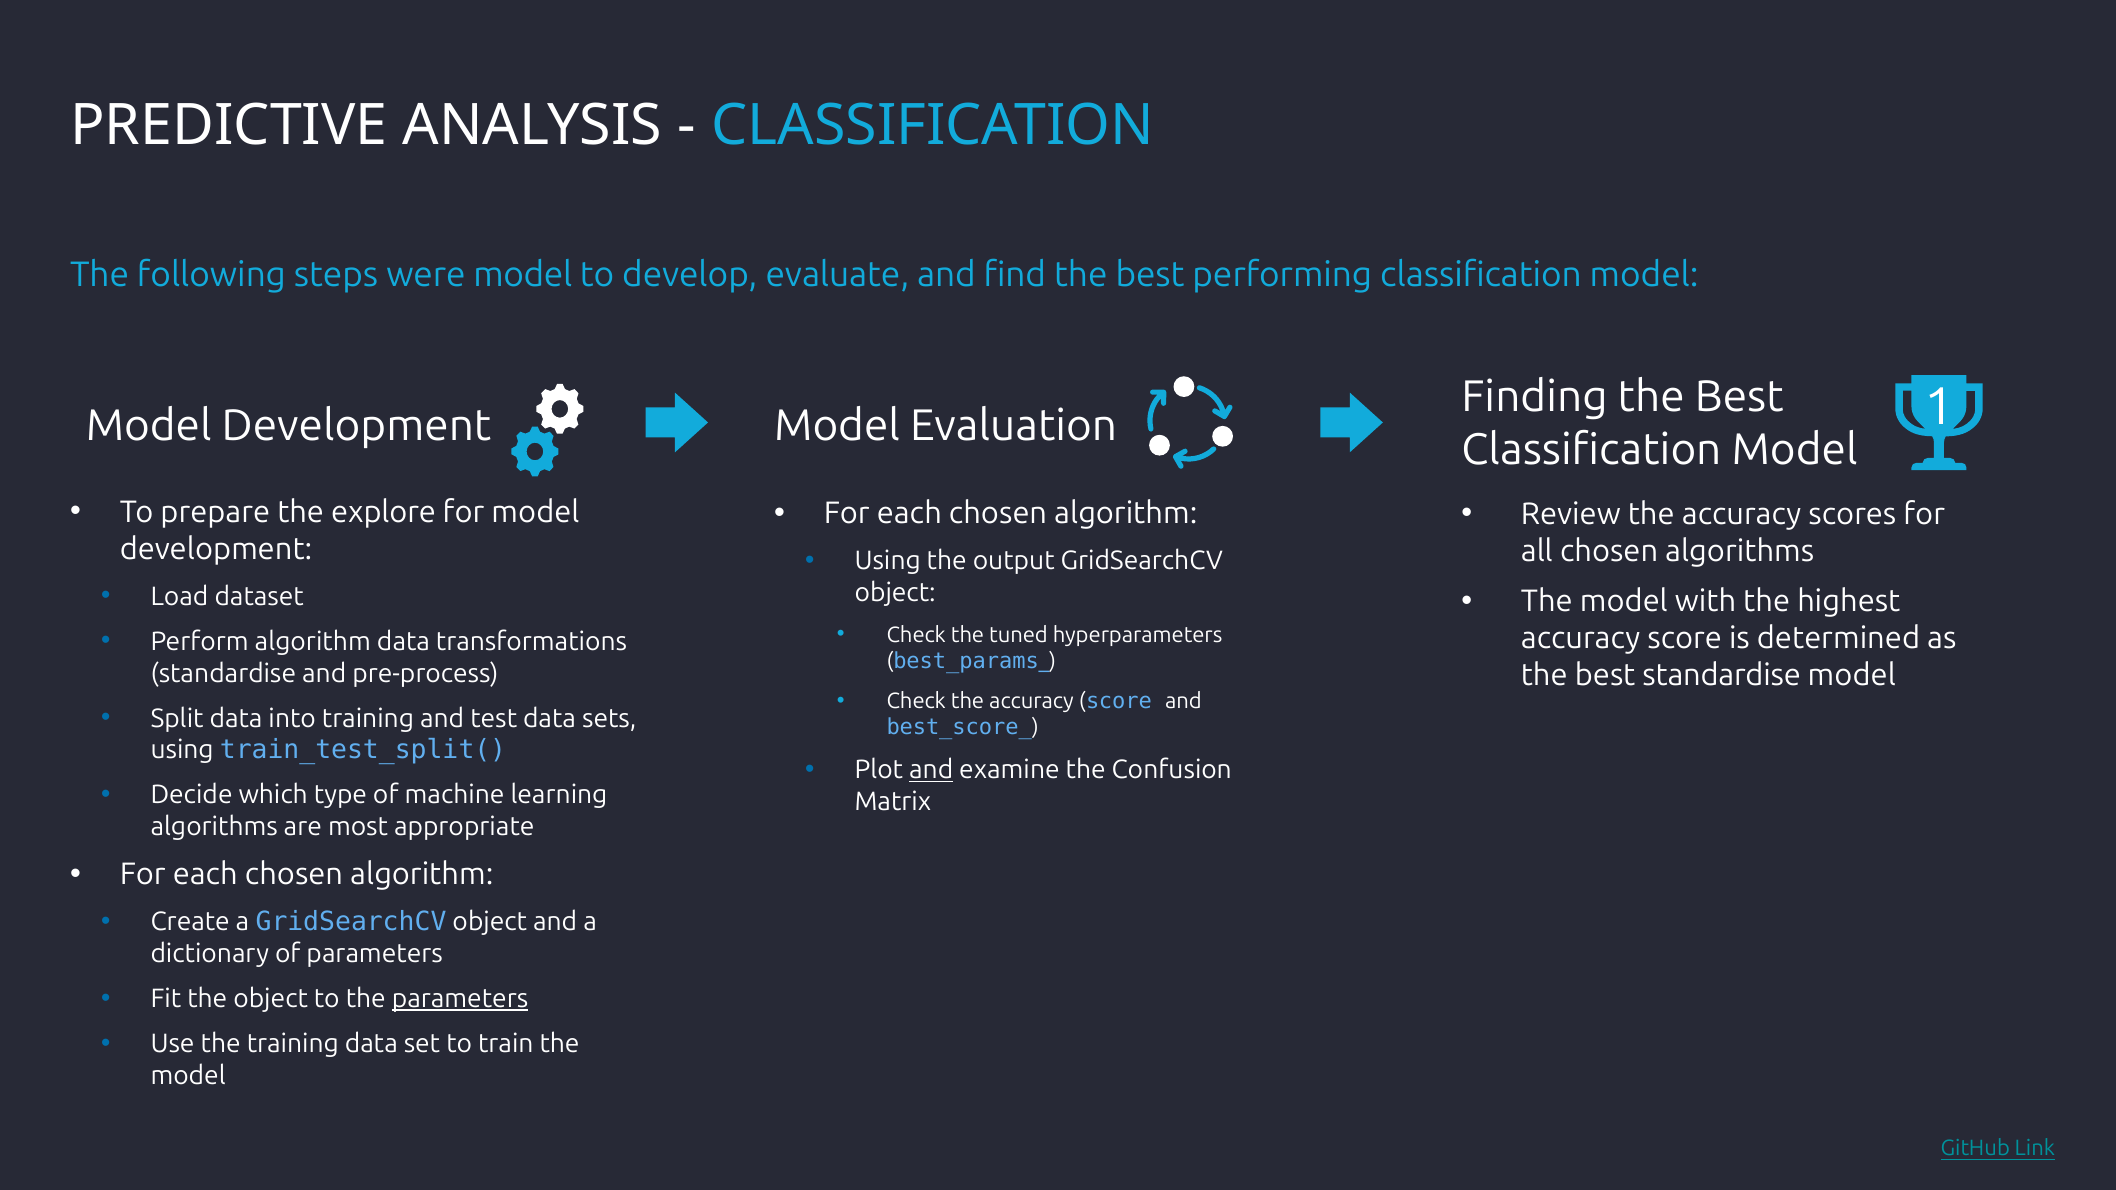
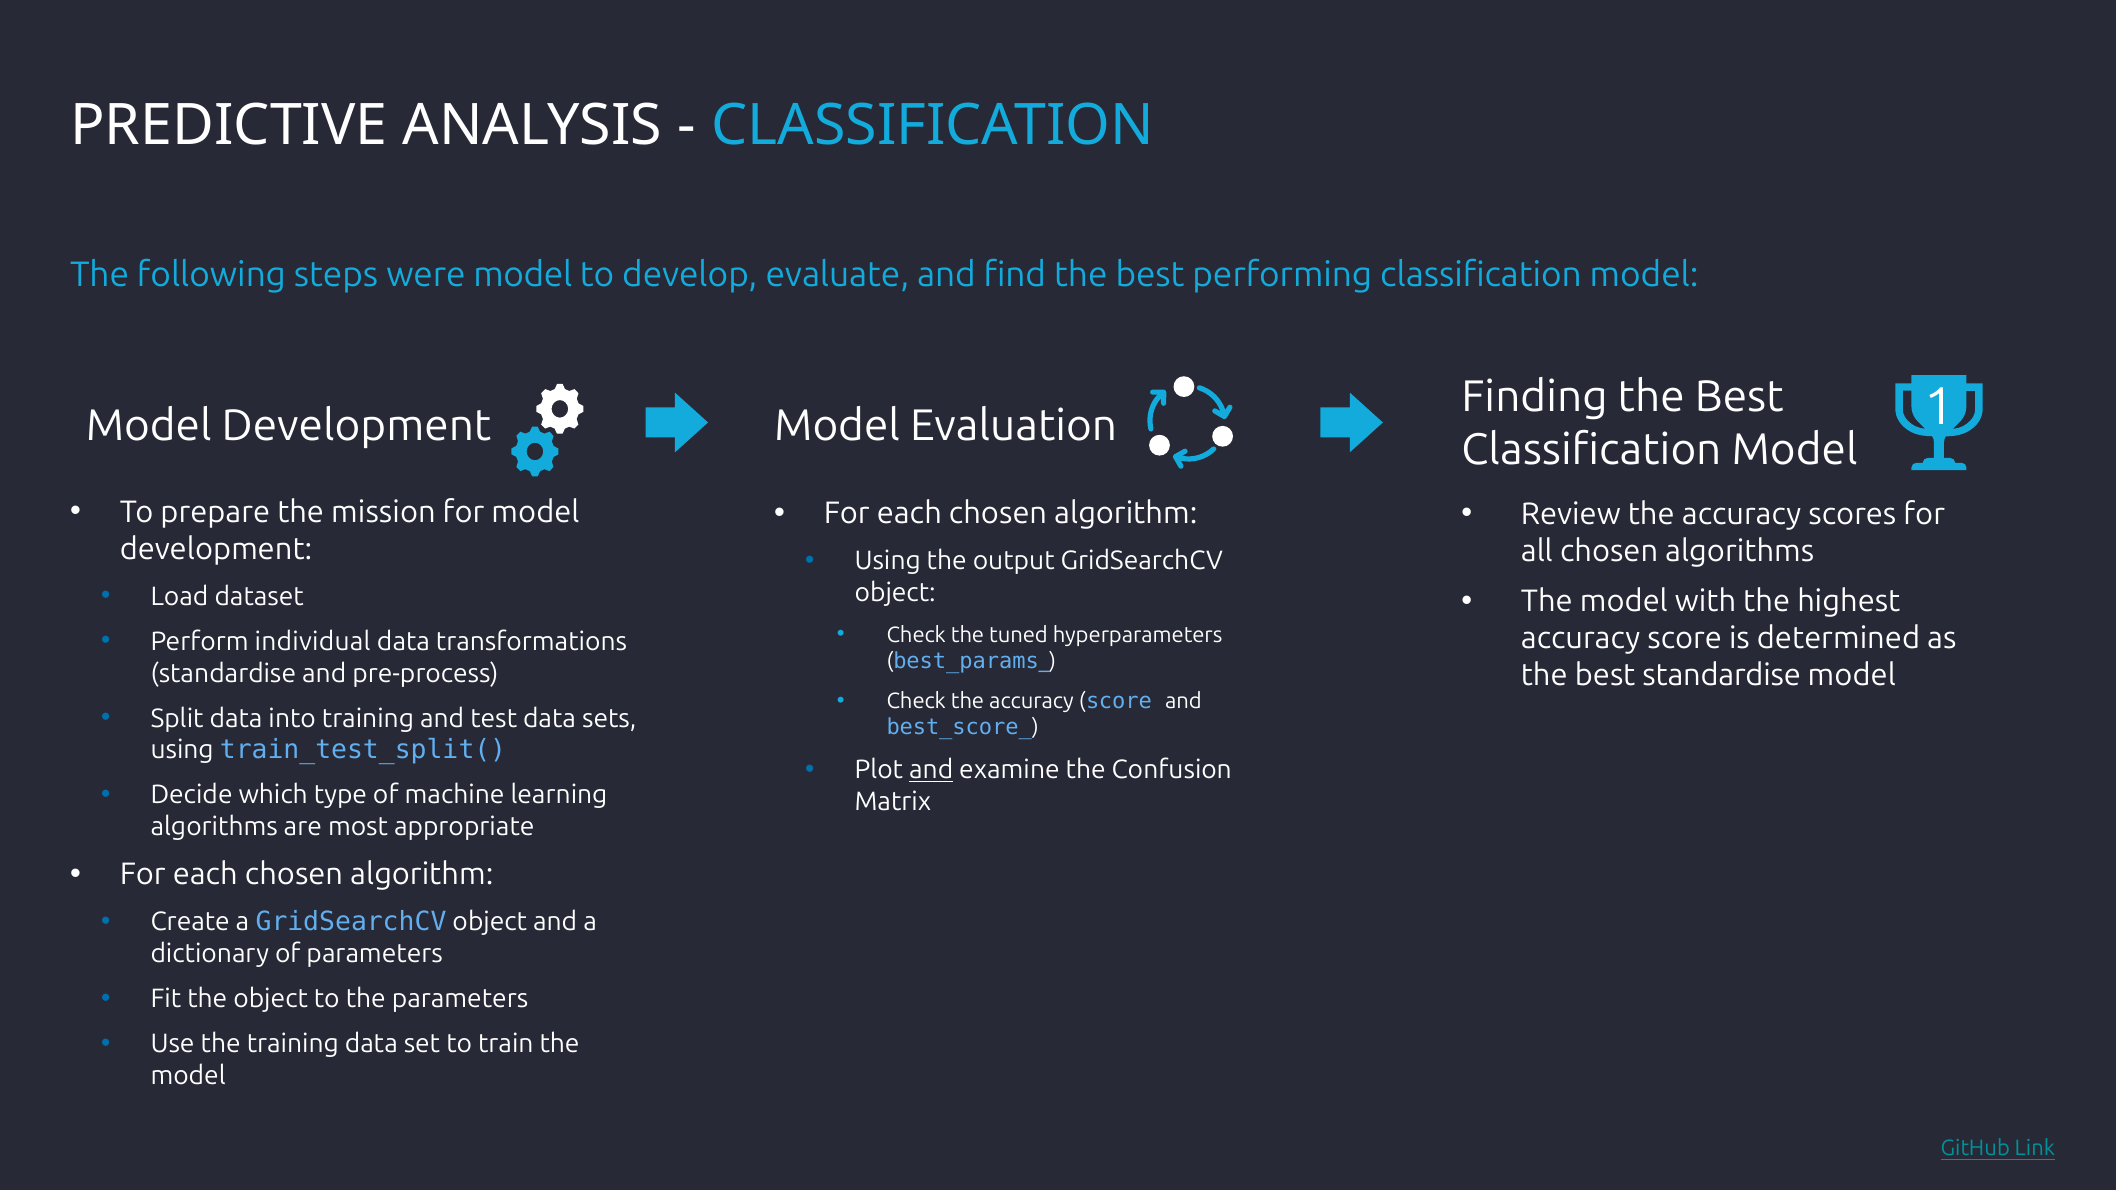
explore: explore -> mission
Perform algorithm: algorithm -> individual
parameters at (460, 999) underline: present -> none
